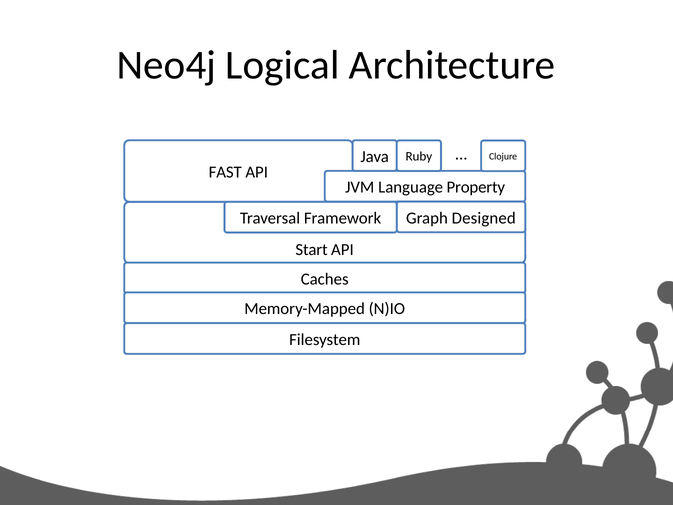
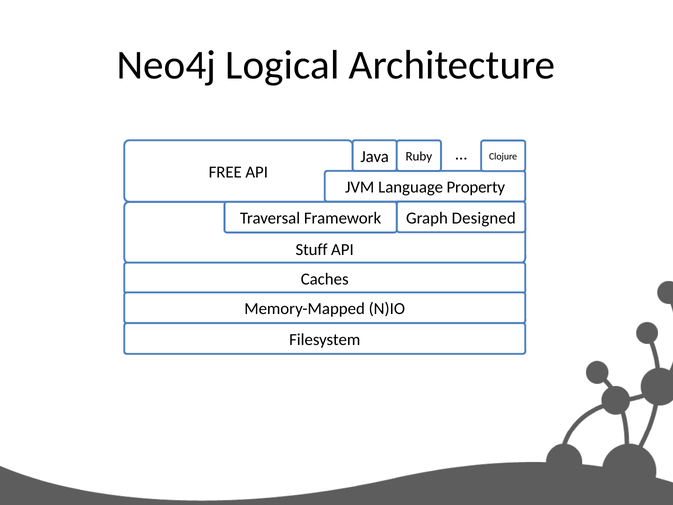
FAST: FAST -> FREE
Start: Start -> Stuff
